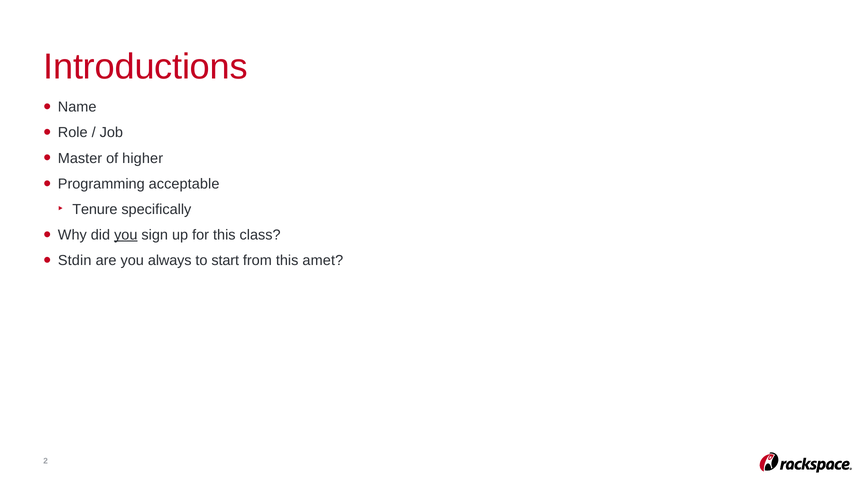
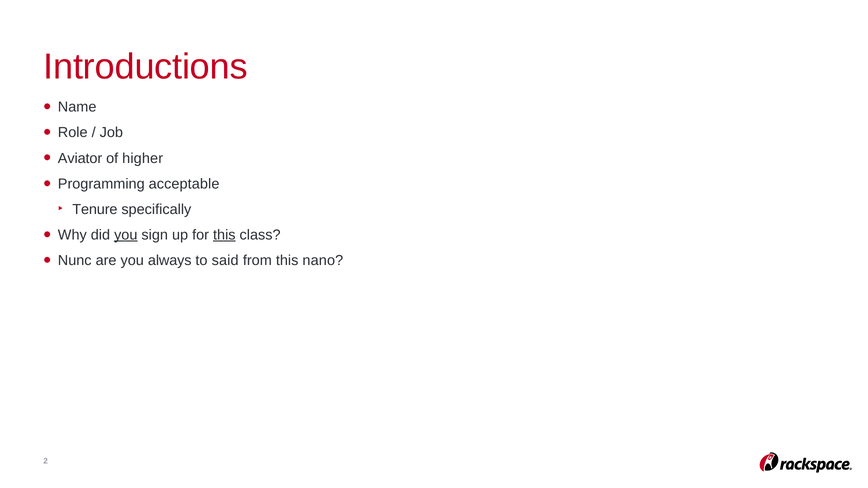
Master: Master -> Aviator
this at (224, 235) underline: none -> present
Stdin: Stdin -> Nunc
start: start -> said
amet: amet -> nano
